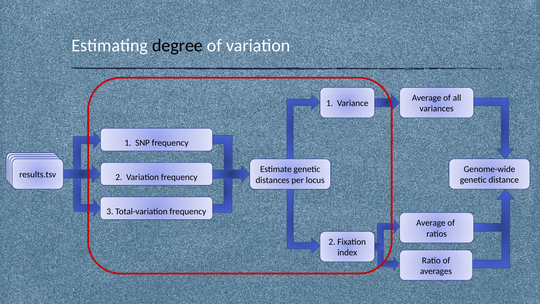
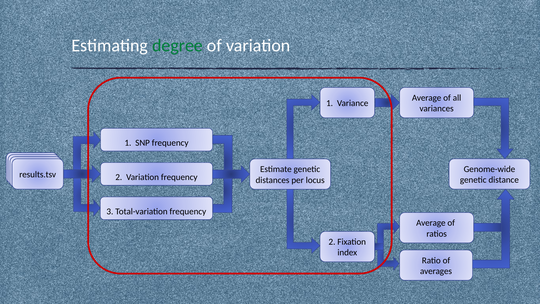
degree colour: black -> green
